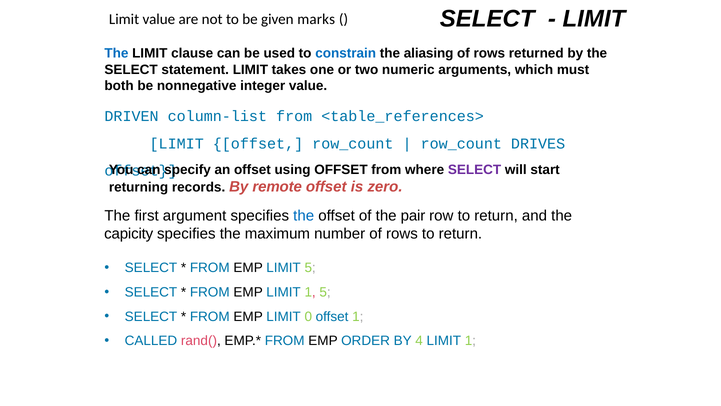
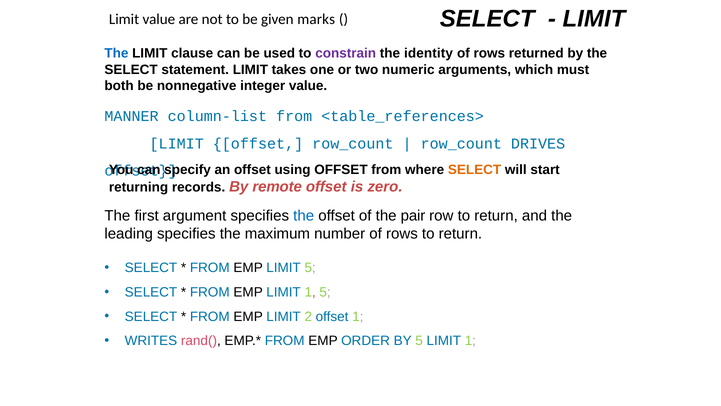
constrain colour: blue -> purple
aliasing: aliasing -> identity
DRIVEN: DRIVEN -> MANNER
SELECT at (475, 169) colour: purple -> orange
capicity: capicity -> leading
0: 0 -> 2
CALLED: CALLED -> WRITES
BY 4: 4 -> 5
